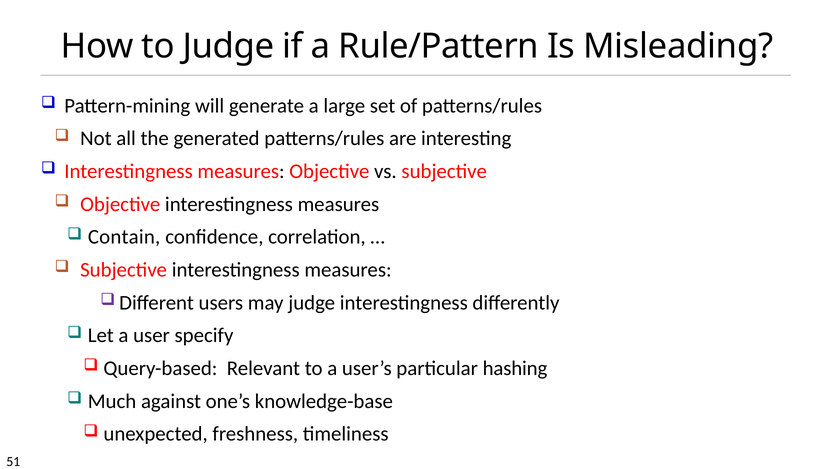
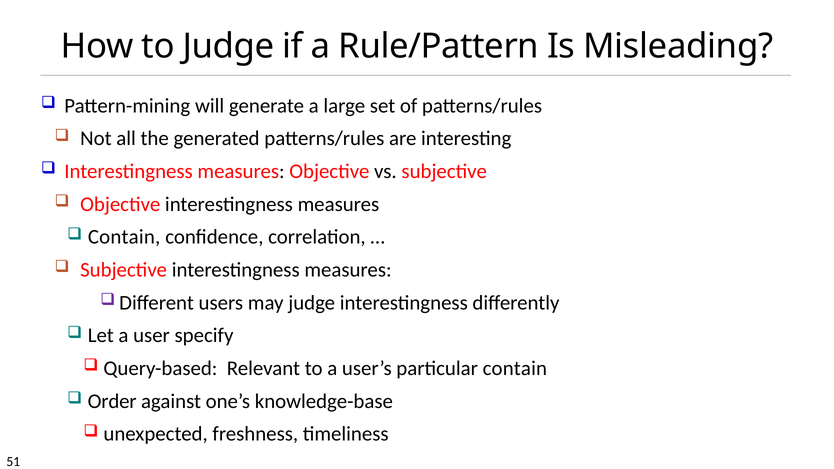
particular hashing: hashing -> contain
Much: Much -> Order
